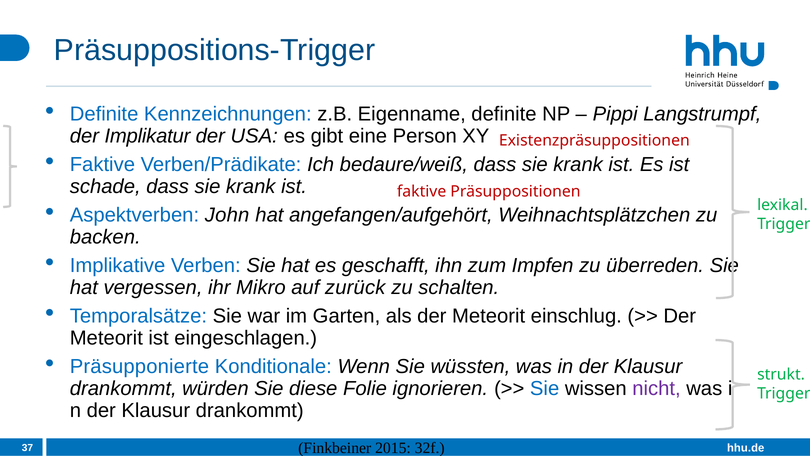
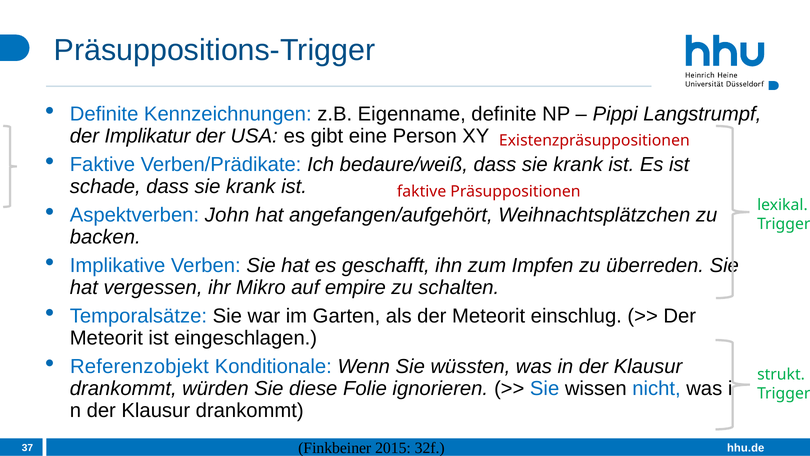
zurück: zurück -> empire
Präsupponierte: Präsupponierte -> Referenzobjekt
nicht colour: purple -> blue
